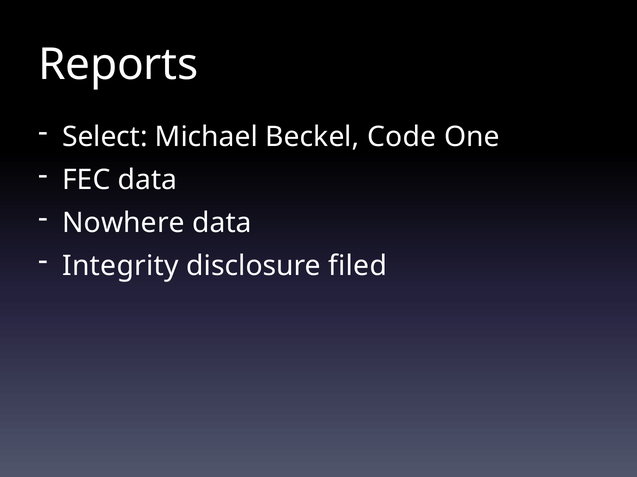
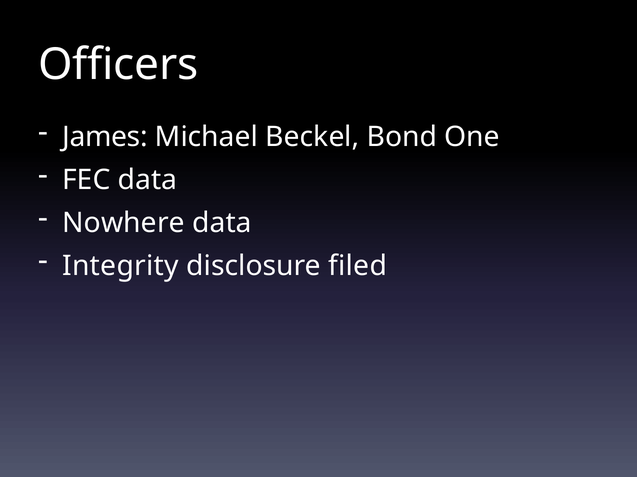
Reports: Reports -> Officers
Select: Select -> James
Code: Code -> Bond
